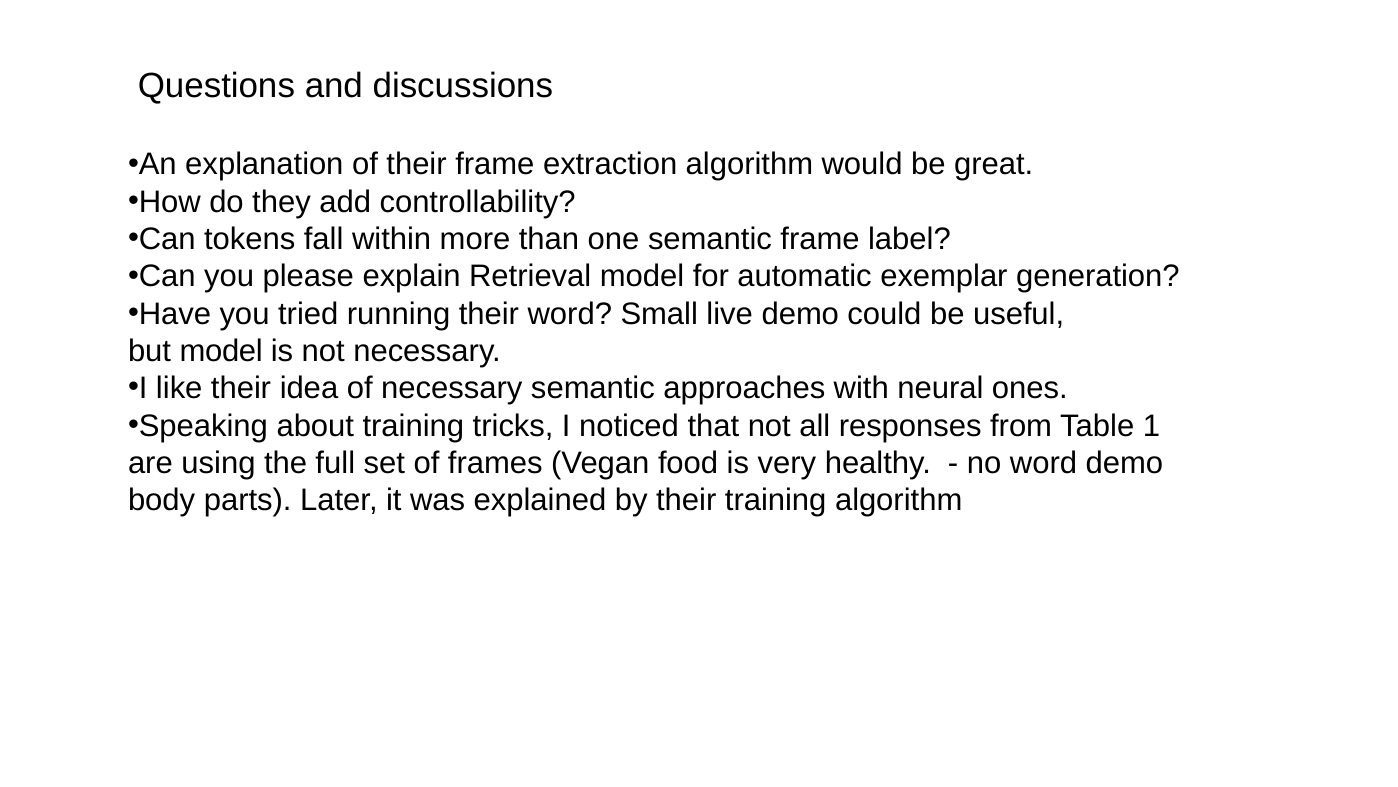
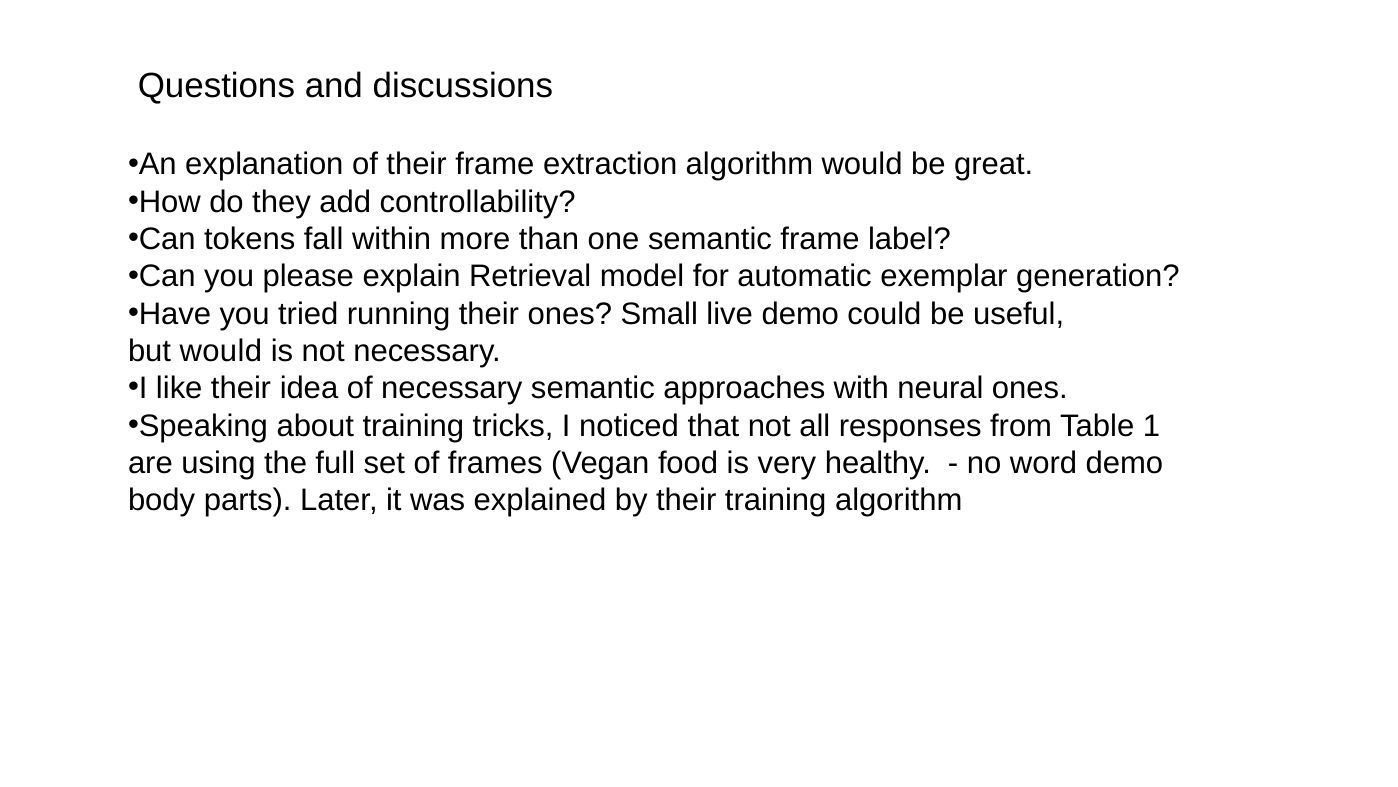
their word: word -> ones
but model: model -> would
